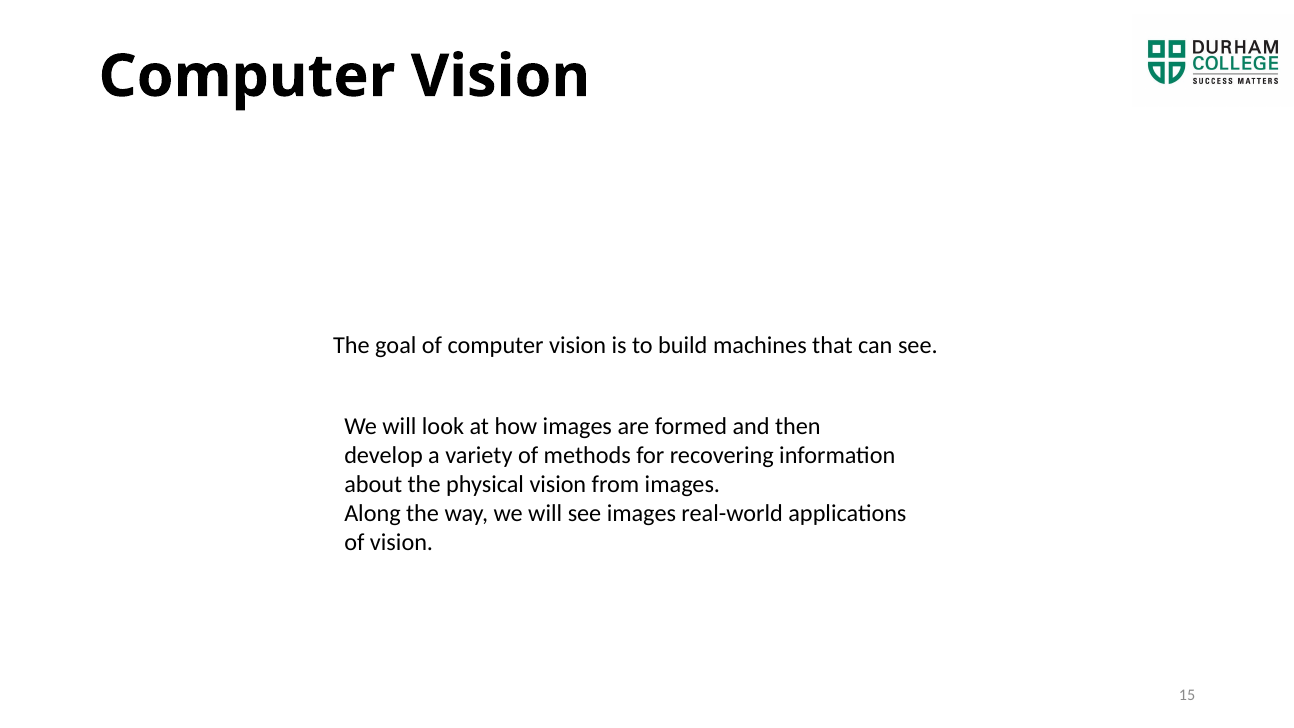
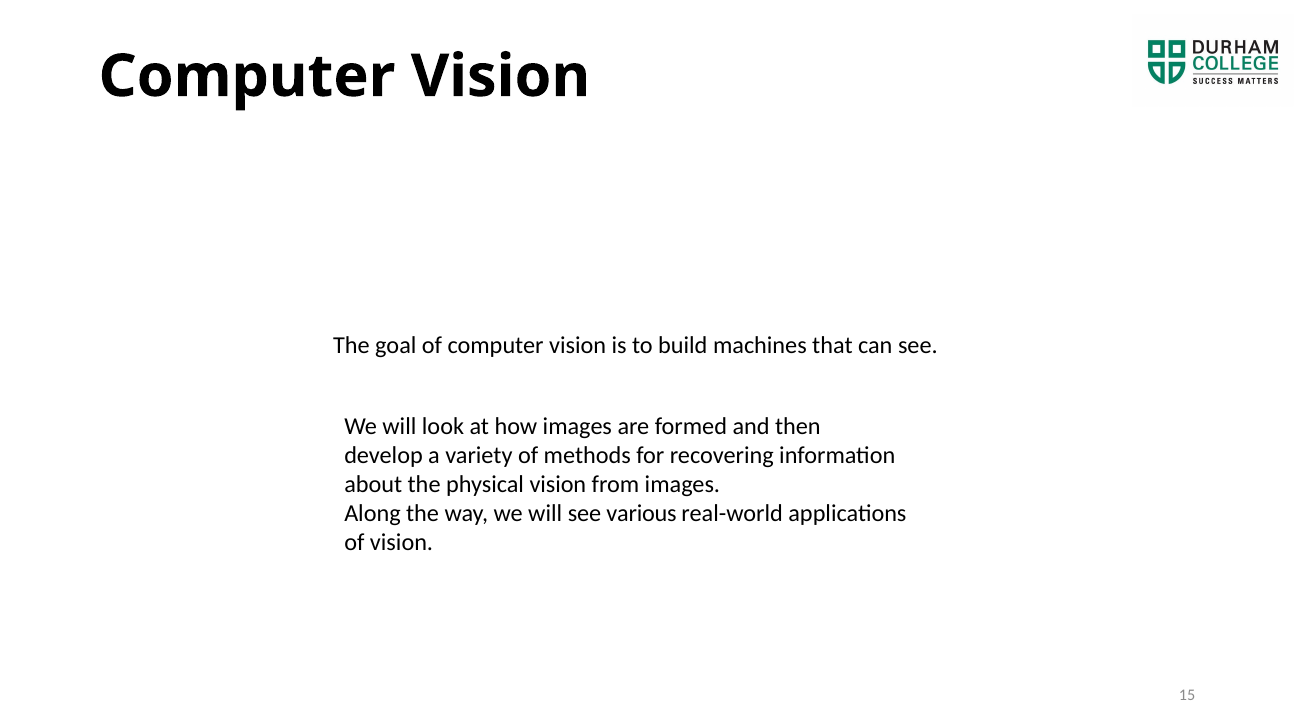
see images: images -> various
